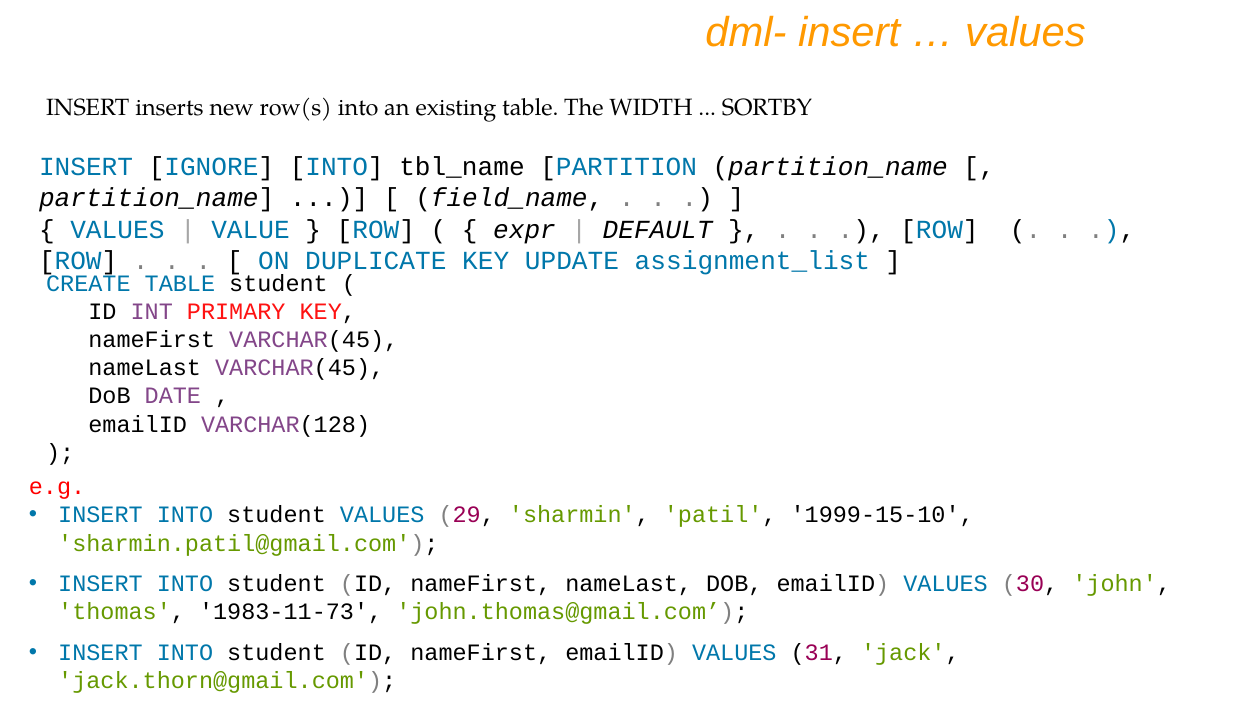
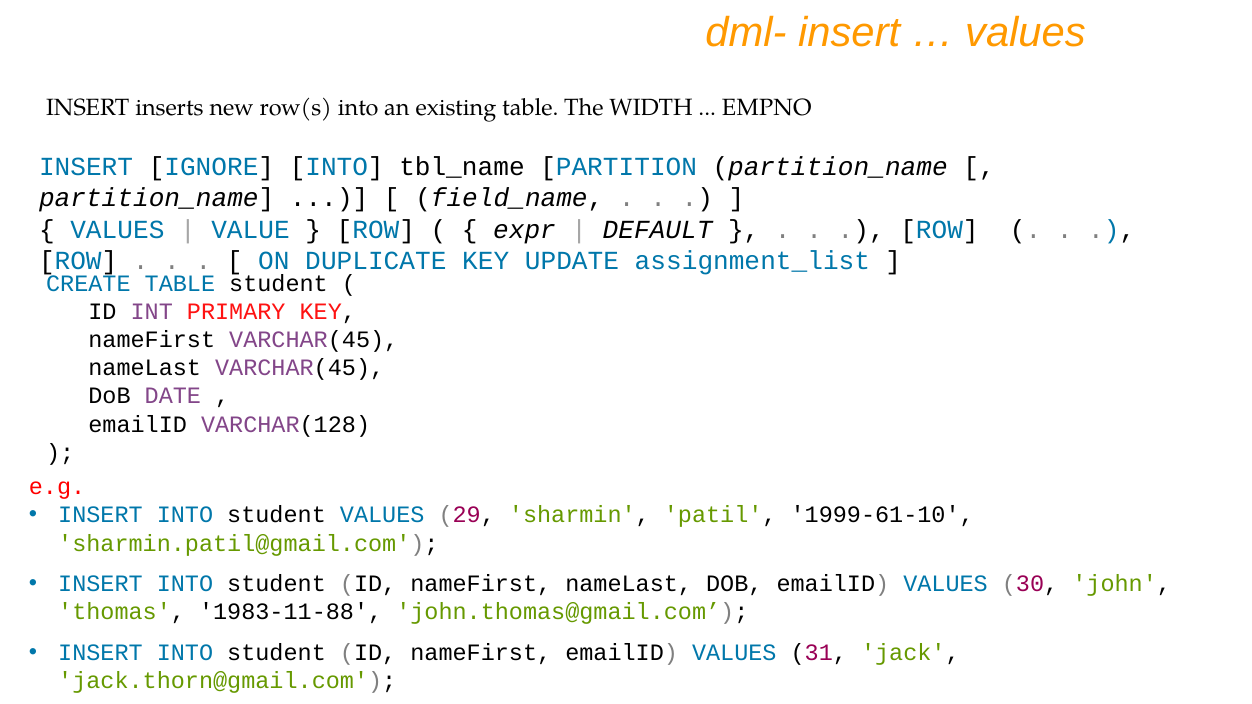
SORTBY: SORTBY -> EMPNO
1999-15-10: 1999-15-10 -> 1999-61-10
1983-11-73: 1983-11-73 -> 1983-11-88
